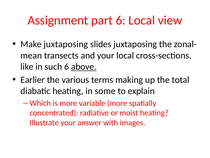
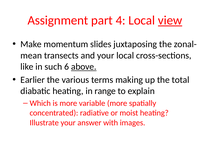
part 6: 6 -> 4
view underline: none -> present
Make juxtaposing: juxtaposing -> momentum
some: some -> range
